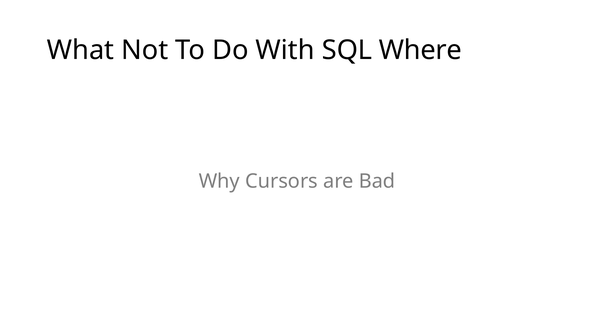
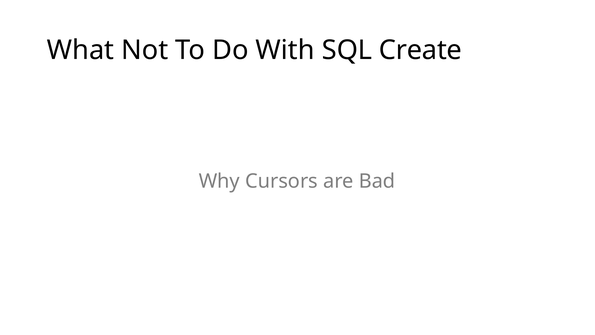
Where: Where -> Create
